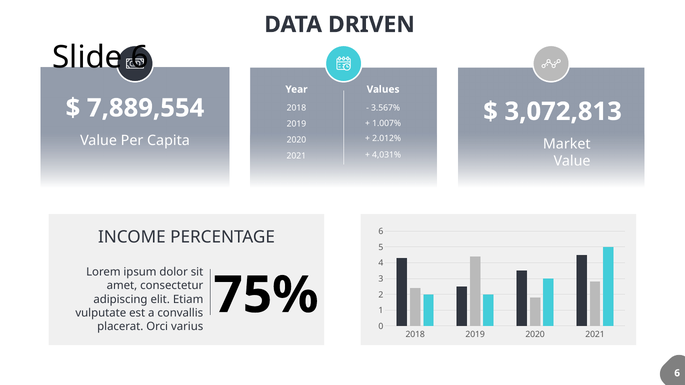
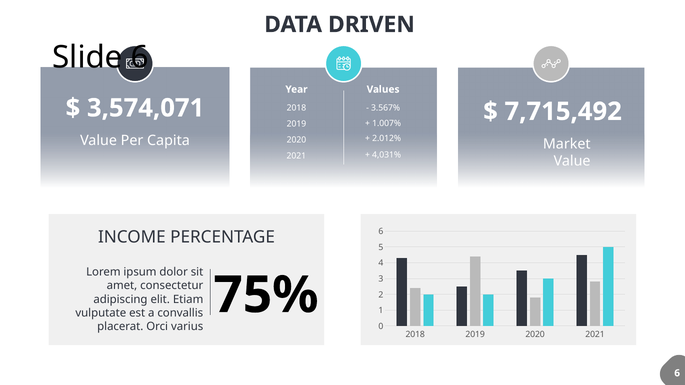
7,889,554: 7,889,554 -> 3,574,071
3,072,813: 3,072,813 -> 7,715,492
